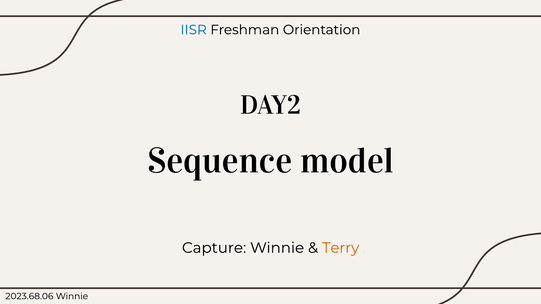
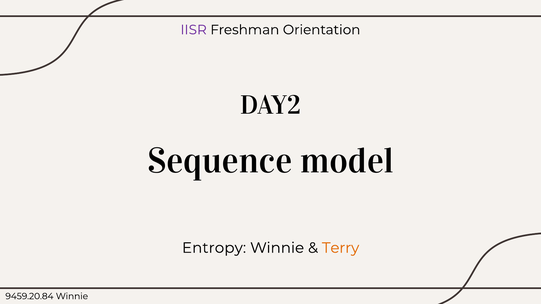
IISR colour: blue -> purple
Capture: Capture -> Entropy
2023.68.06: 2023.68.06 -> 9459.20.84
